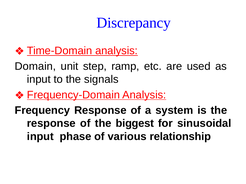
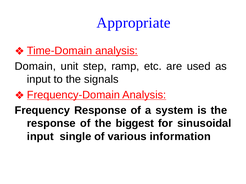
Discrepancy: Discrepancy -> Appropriate
phase: phase -> single
relationship: relationship -> information
